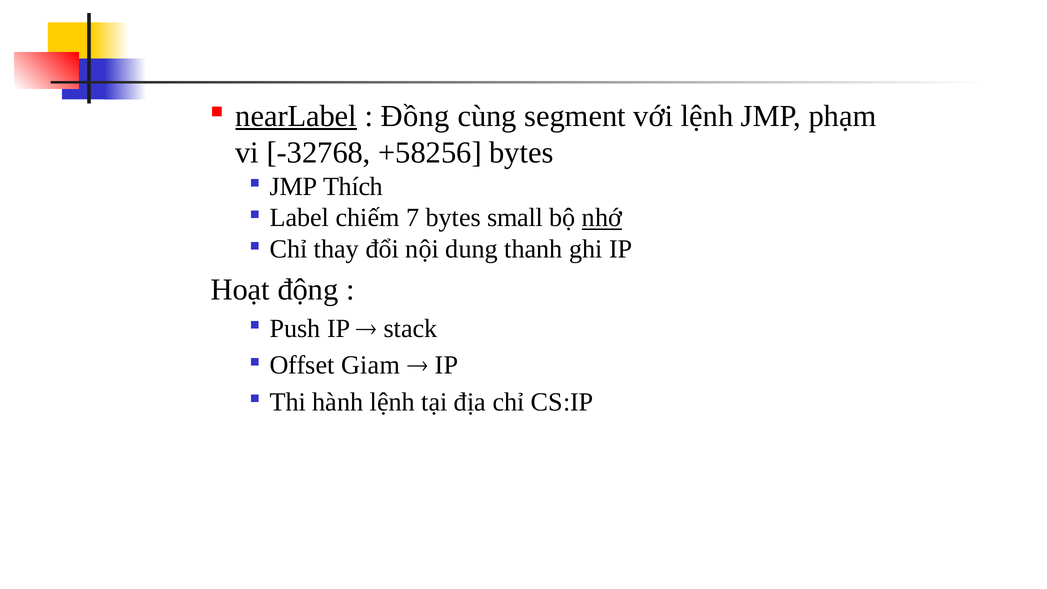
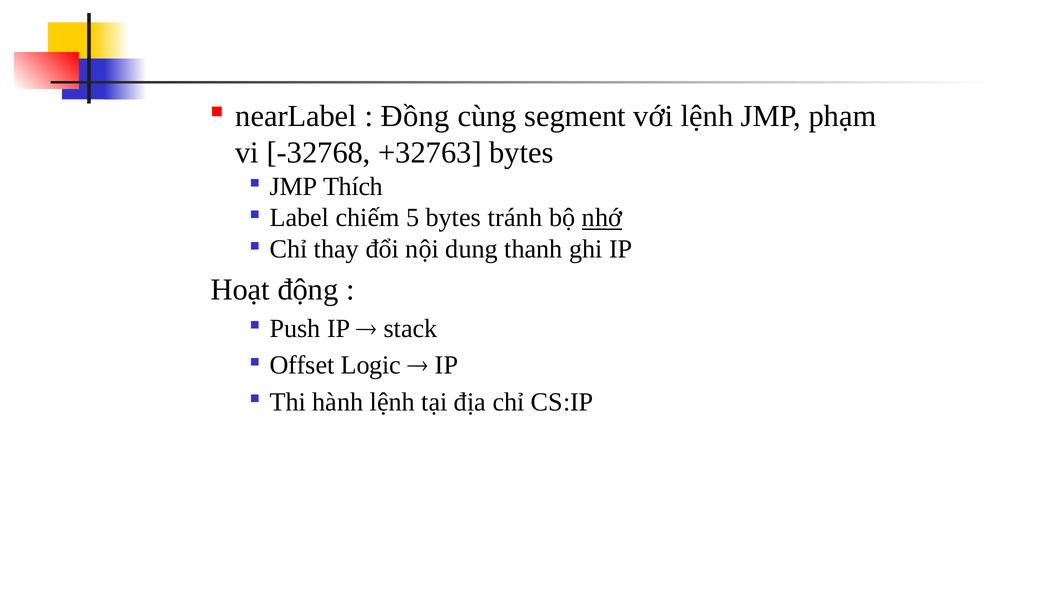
nearLabel underline: present -> none
+58256: +58256 -> +32763
7: 7 -> 5
small: small -> tránh
Giam: Giam -> Logic
